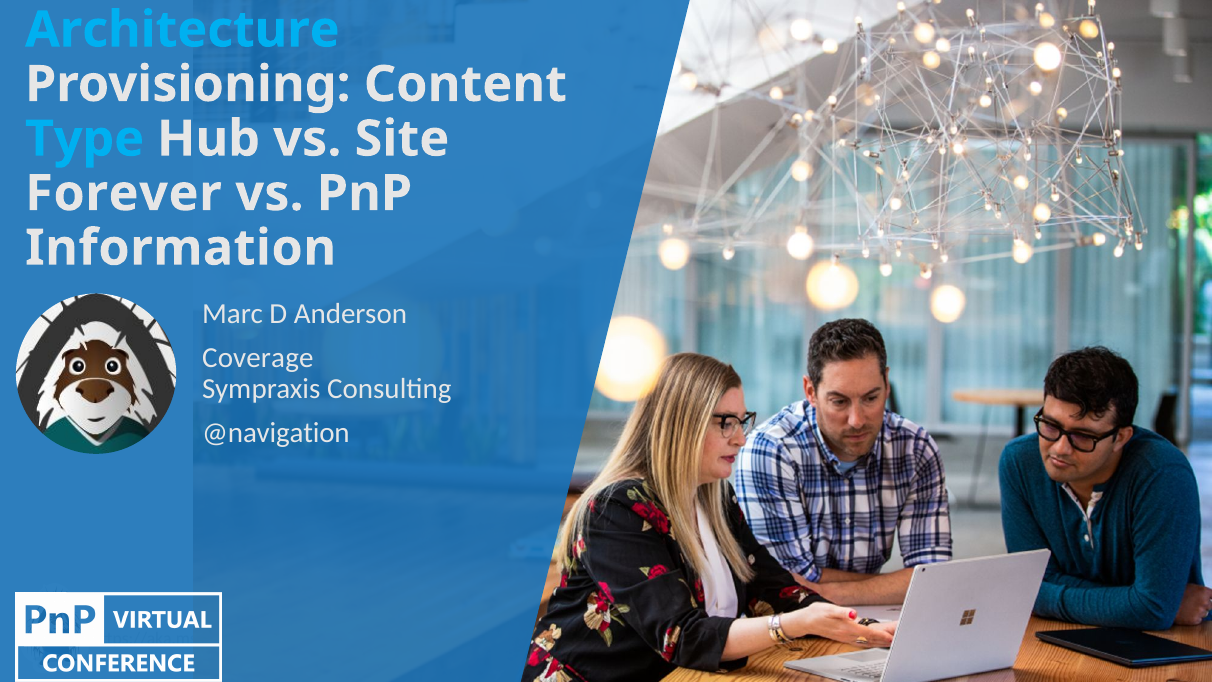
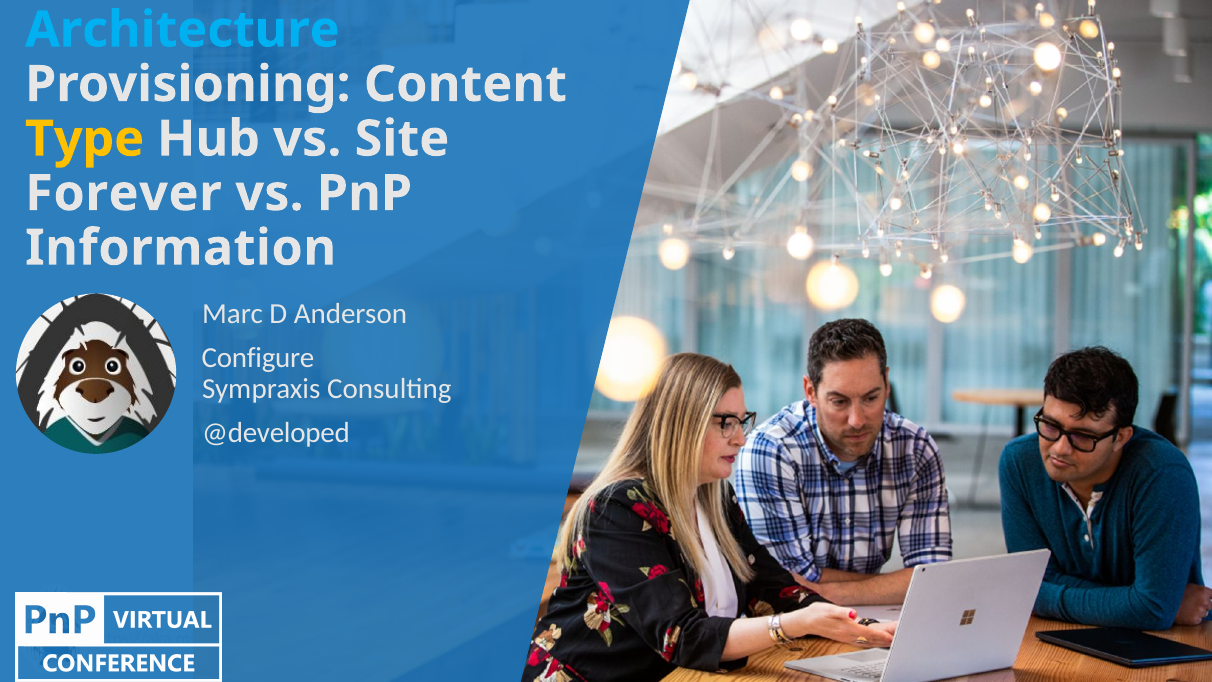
Type colour: light blue -> yellow
Coverage: Coverage -> Configure
@navigation: @navigation -> @developed
